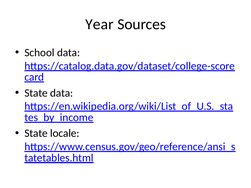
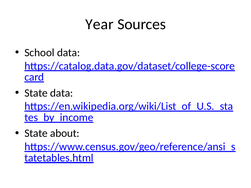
locale: locale -> about
